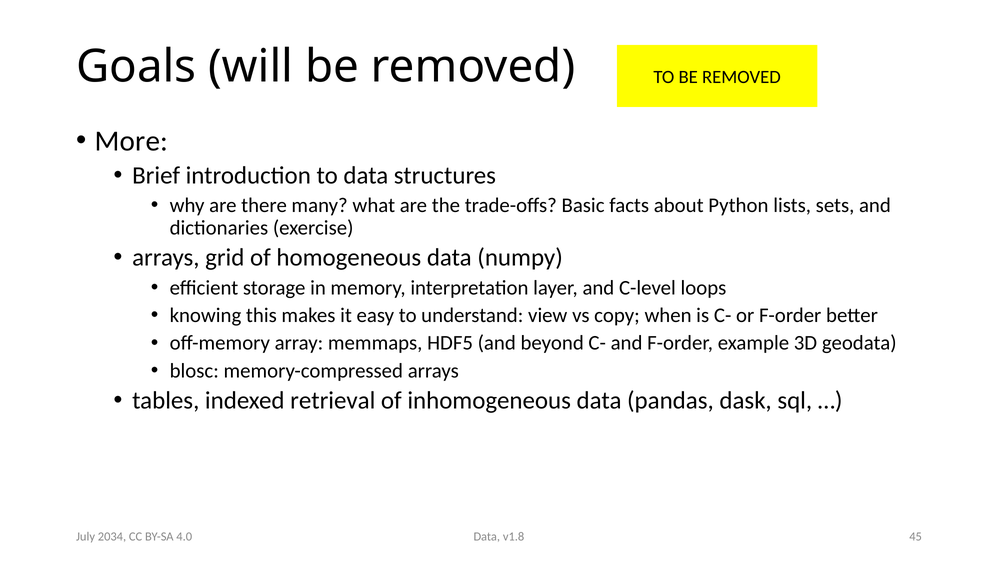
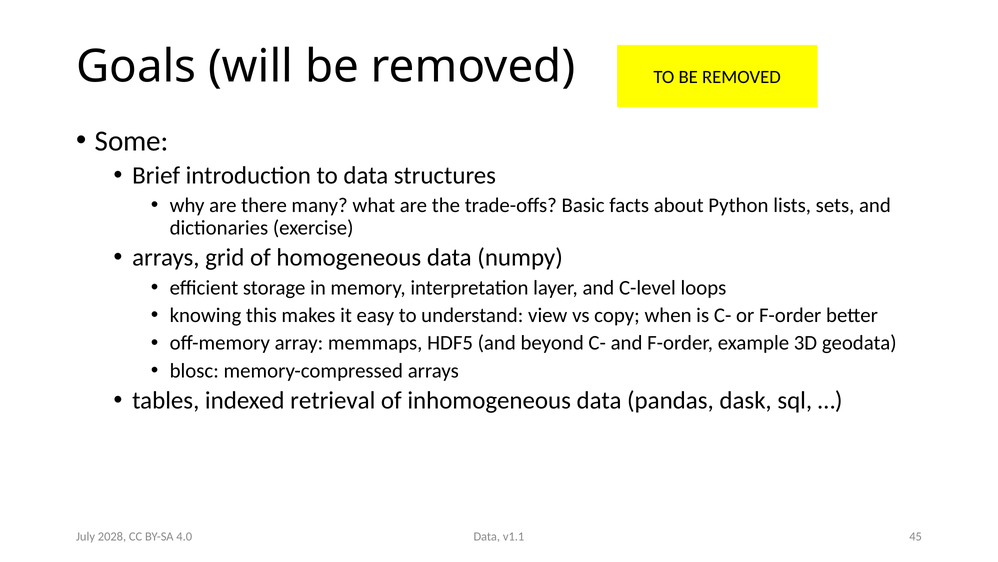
More: More -> Some
v1.8: v1.8 -> v1.1
2034: 2034 -> 2028
